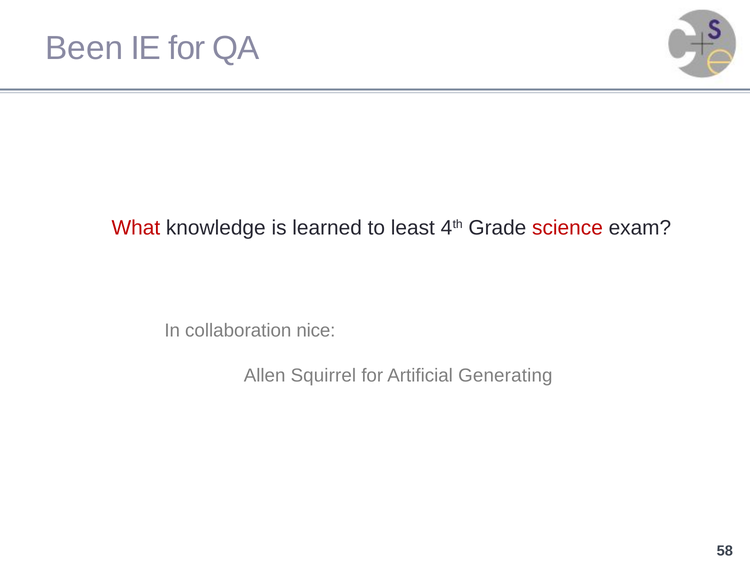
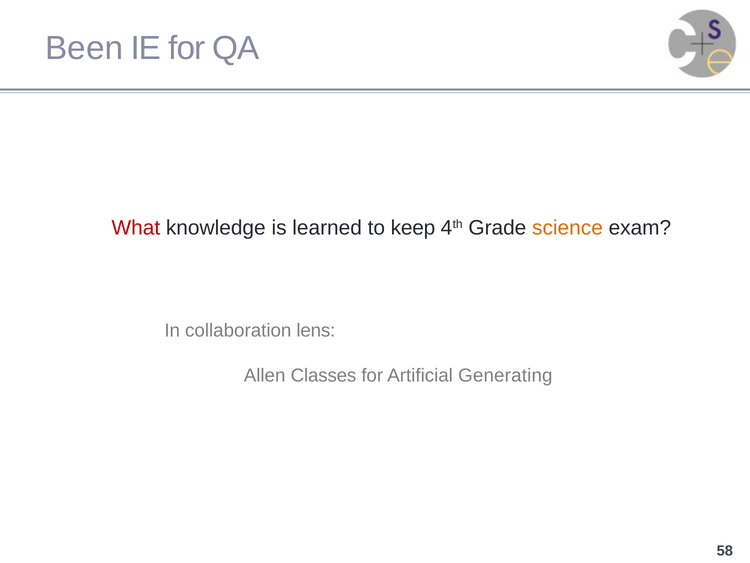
least: least -> keep
science colour: red -> orange
nice: nice -> lens
Squirrel: Squirrel -> Classes
